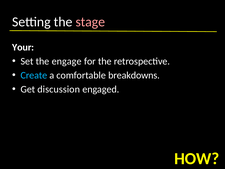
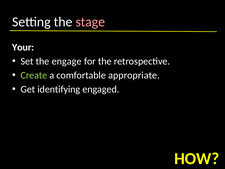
Create colour: light blue -> light green
breakdowns: breakdowns -> appropriate
discussion: discussion -> identifying
